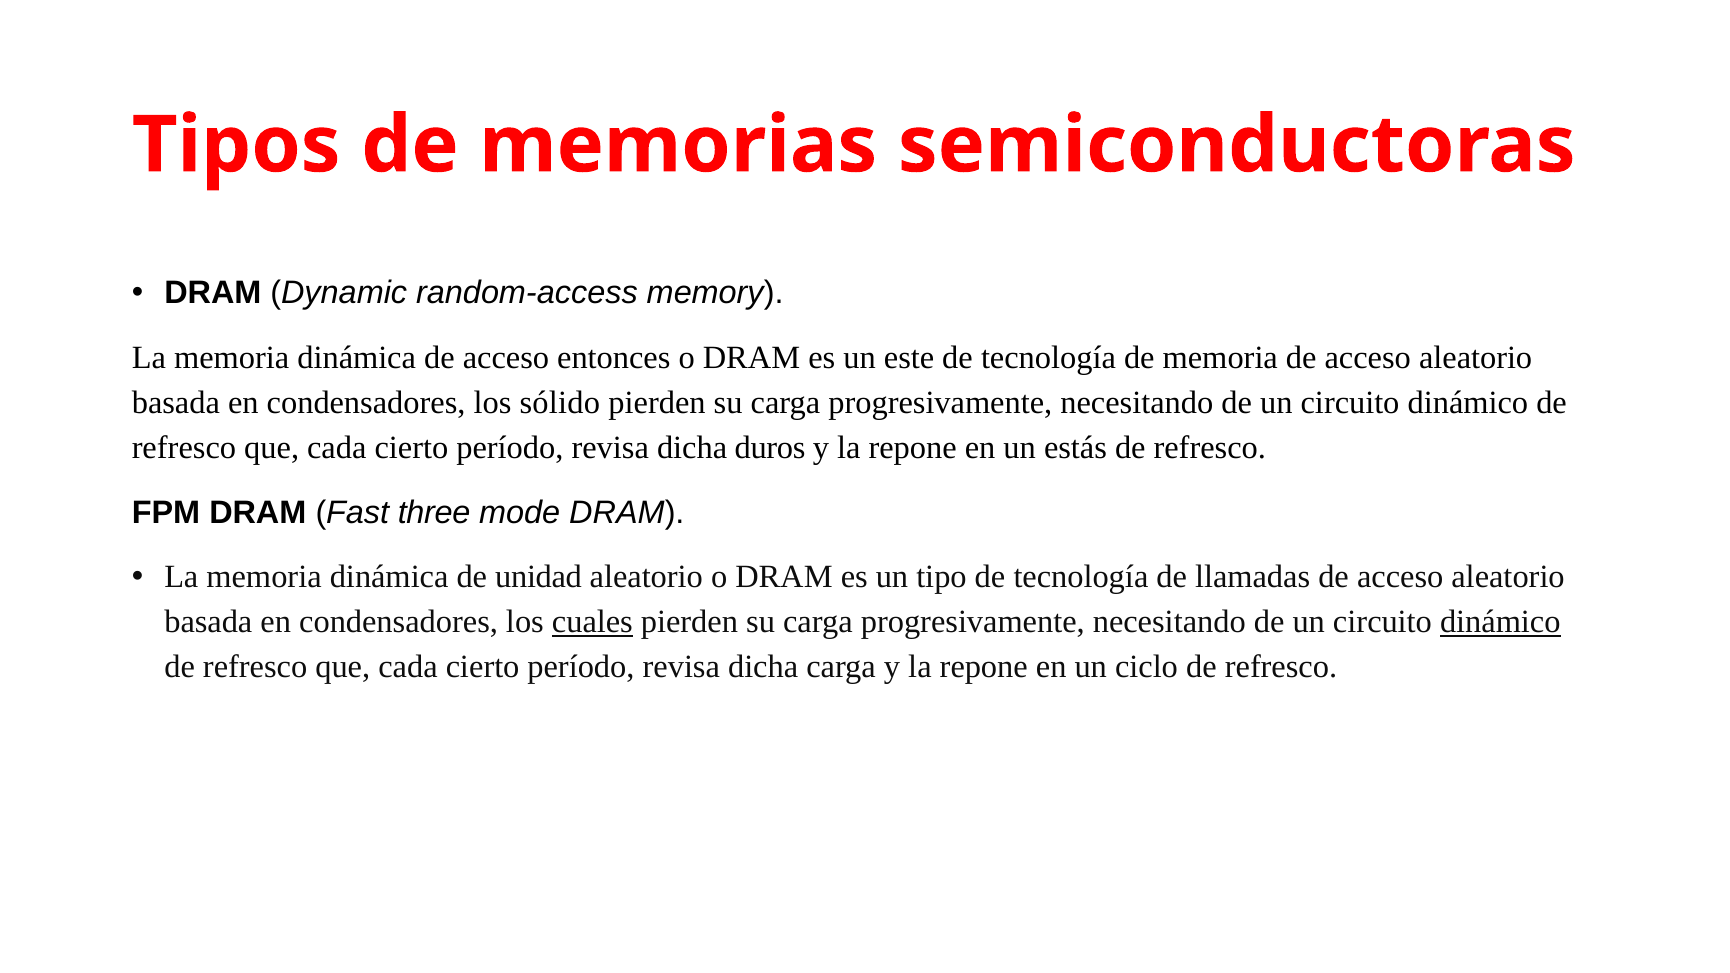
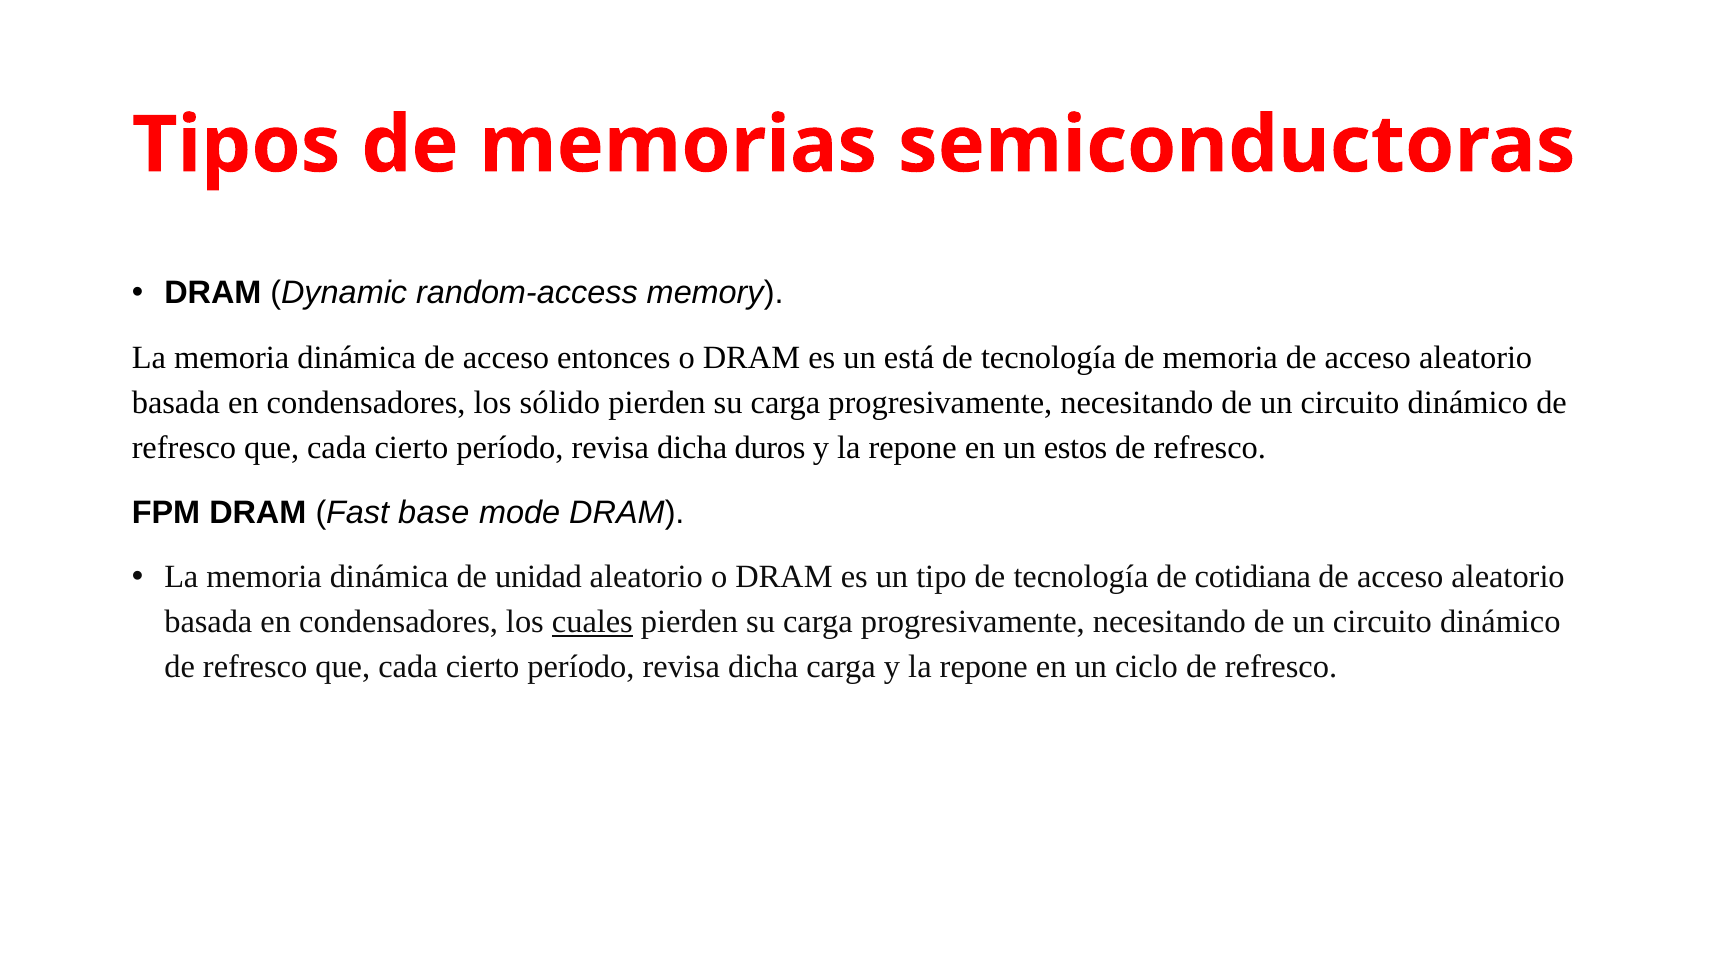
este: este -> está
estás: estás -> estos
three: three -> base
llamadas: llamadas -> cotidiana
dinámico at (1500, 622) underline: present -> none
